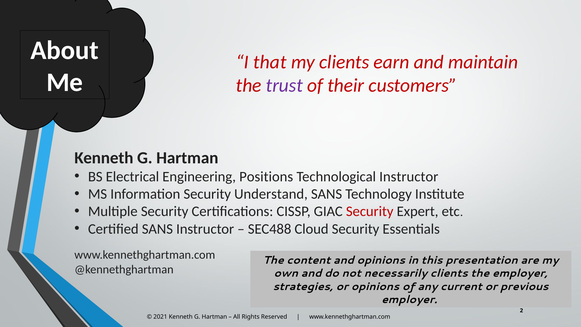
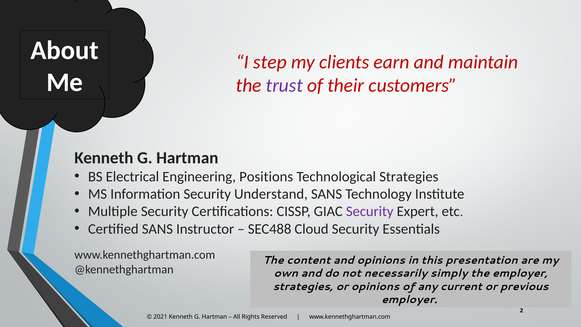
that: that -> step
Technological Instructor: Instructor -> Strategies
Security at (370, 211) colour: red -> purple
necessarily clients: clients -> simply
